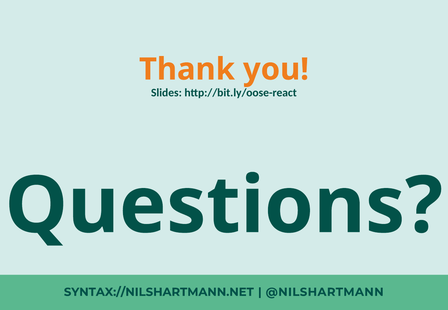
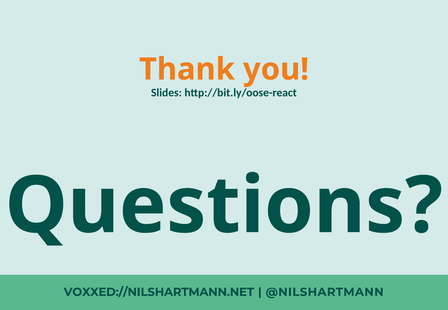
SYNTAX://NILSHARTMANN.NET: SYNTAX://NILSHARTMANN.NET -> VOXXED://NILSHARTMANN.NET
